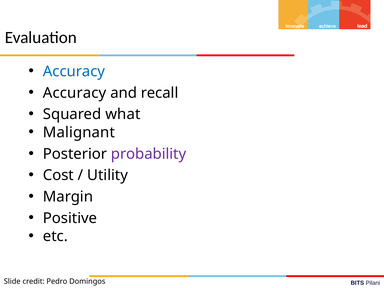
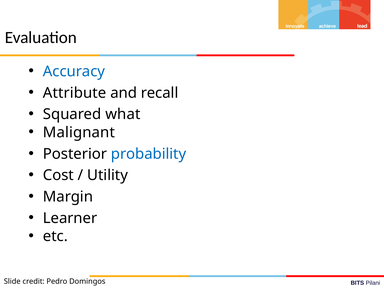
Accuracy at (75, 93): Accuracy -> Attribute
probability colour: purple -> blue
Positive: Positive -> Learner
